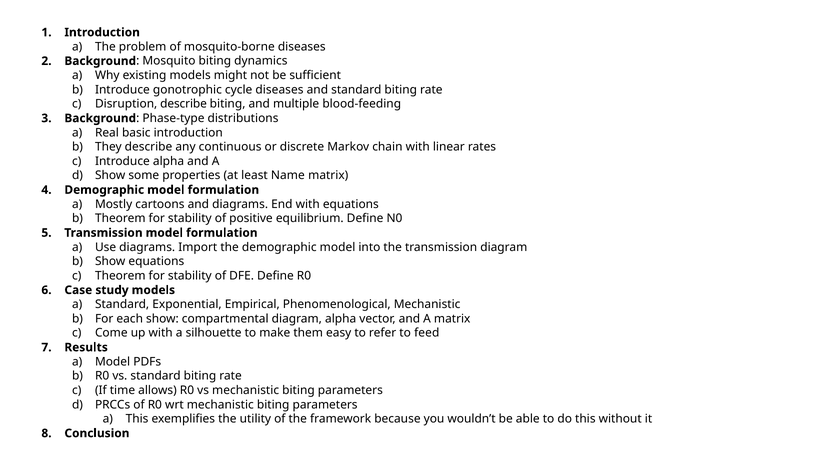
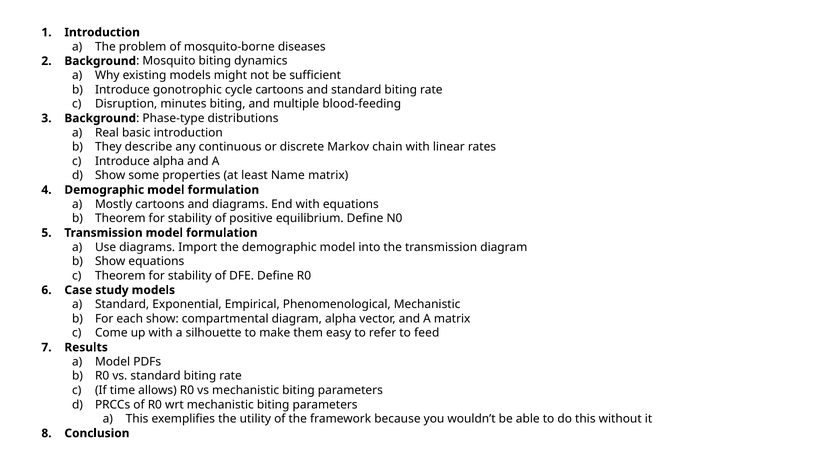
cycle diseases: diseases -> cartoons
Disruption describe: describe -> minutes
